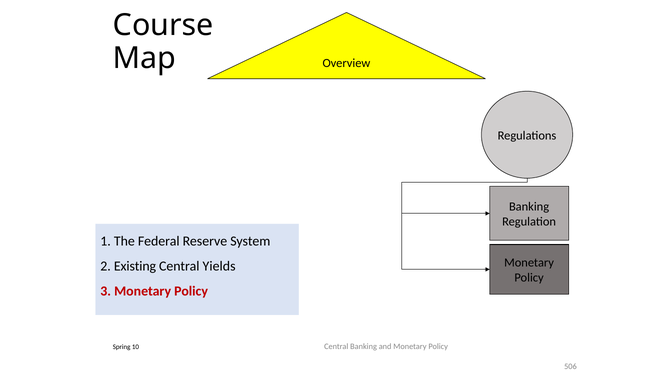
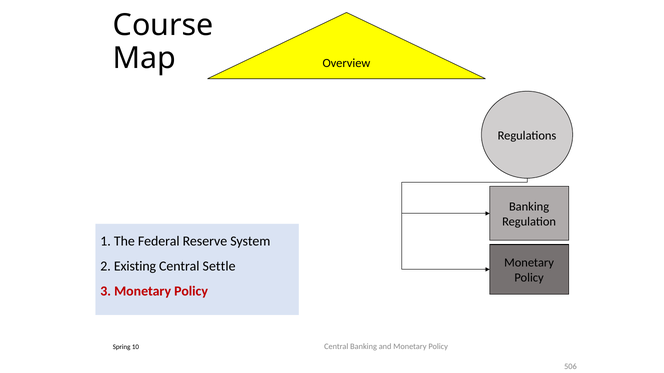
Yields: Yields -> Settle
